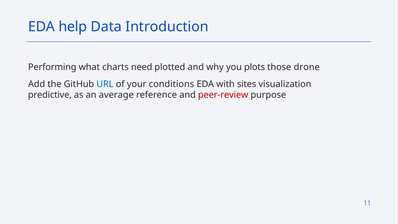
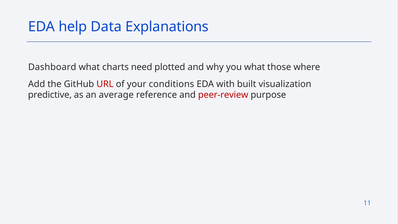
Introduction: Introduction -> Explanations
Performing: Performing -> Dashboard
you plots: plots -> what
drone: drone -> where
URL colour: blue -> red
sites: sites -> built
